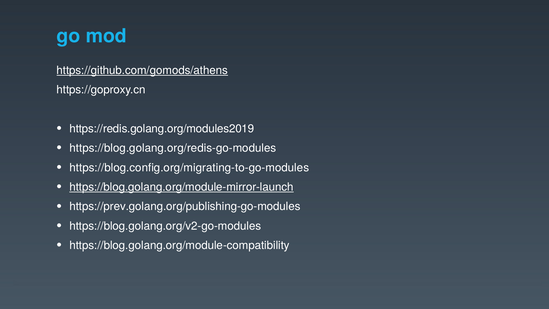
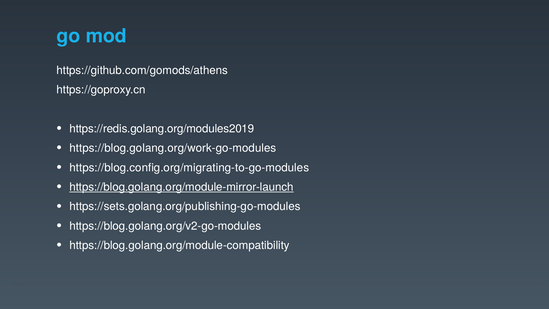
https://github.com/gomods/athens underline: present -> none
https://blog.golang.org/redis-go-modules: https://blog.golang.org/redis-go-modules -> https://blog.golang.org/work-go-modules
https://prev.golang.org/publishing-go-modules: https://prev.golang.org/publishing-go-modules -> https://sets.golang.org/publishing-go-modules
